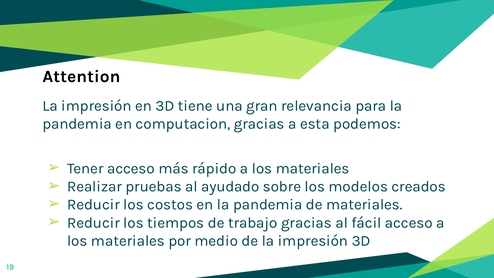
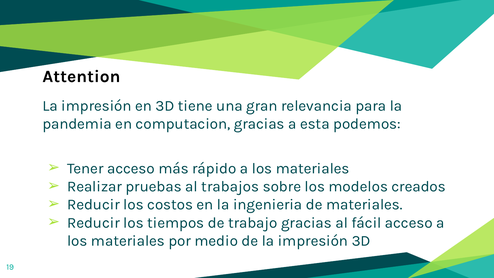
ayudado: ayudado -> trabajos
en la pandemia: pandemia -> ingenieria
